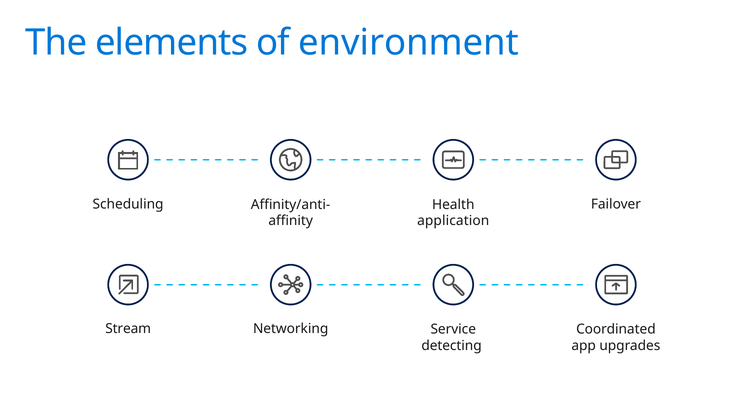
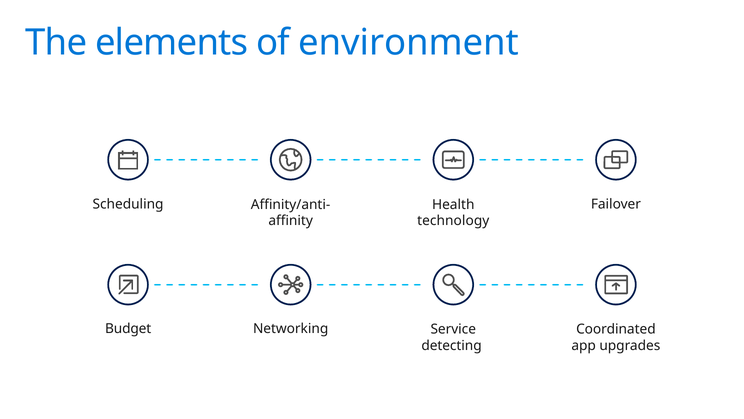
application: application -> technology
Stream: Stream -> Budget
